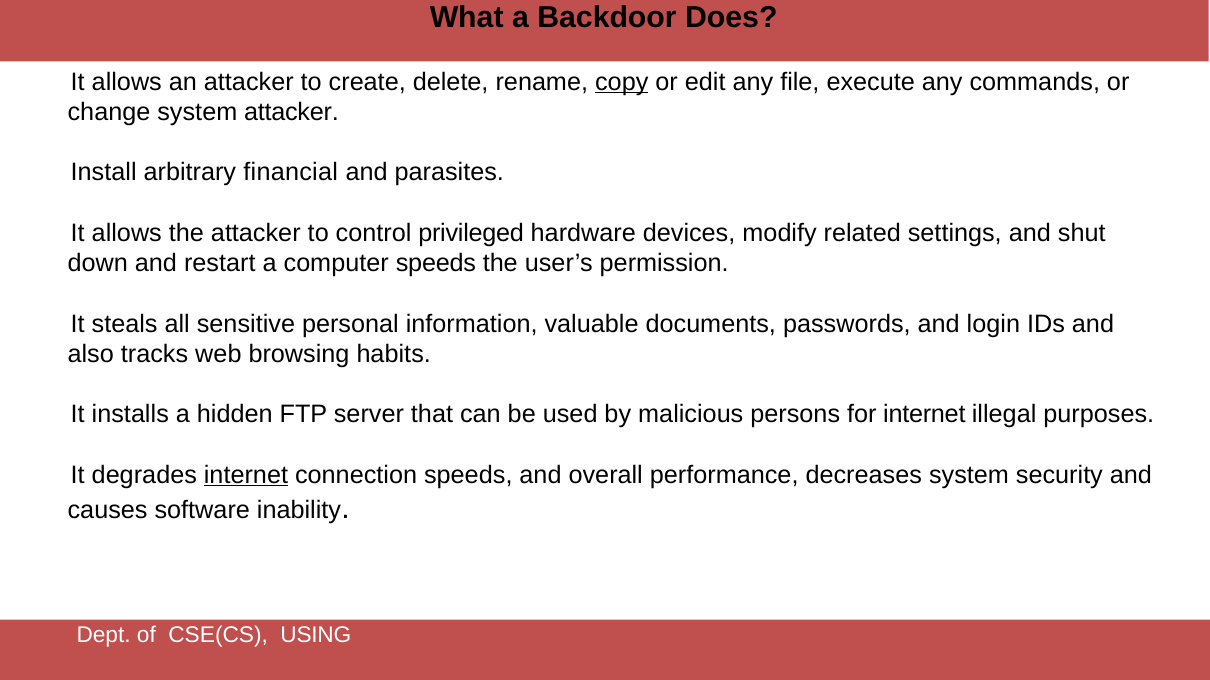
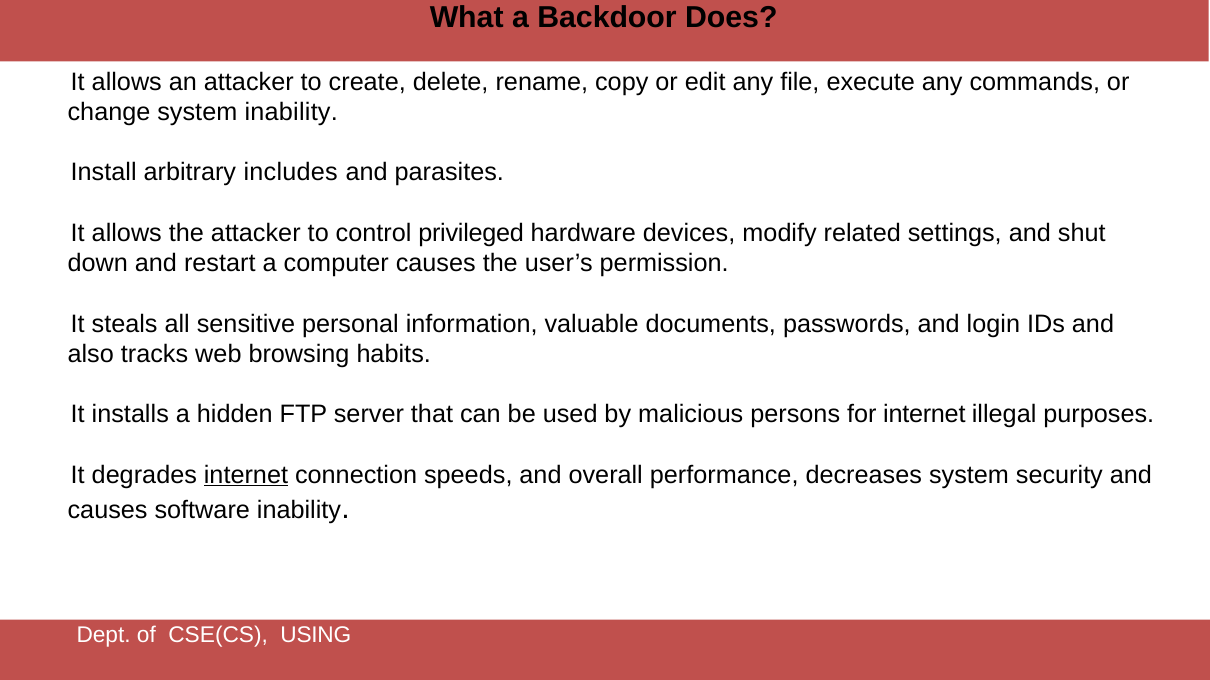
copy underline: present -> none
system attacker: attacker -> inability
financial: financial -> includes
computer speeds: speeds -> causes
